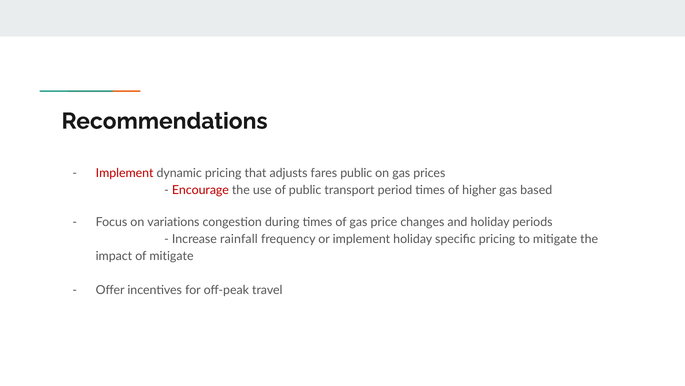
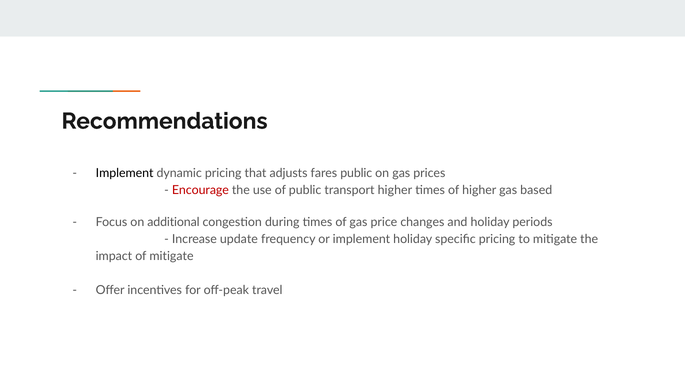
Implement at (125, 173) colour: red -> black
transport period: period -> higher
variations: variations -> additional
rainfall: rainfall -> update
